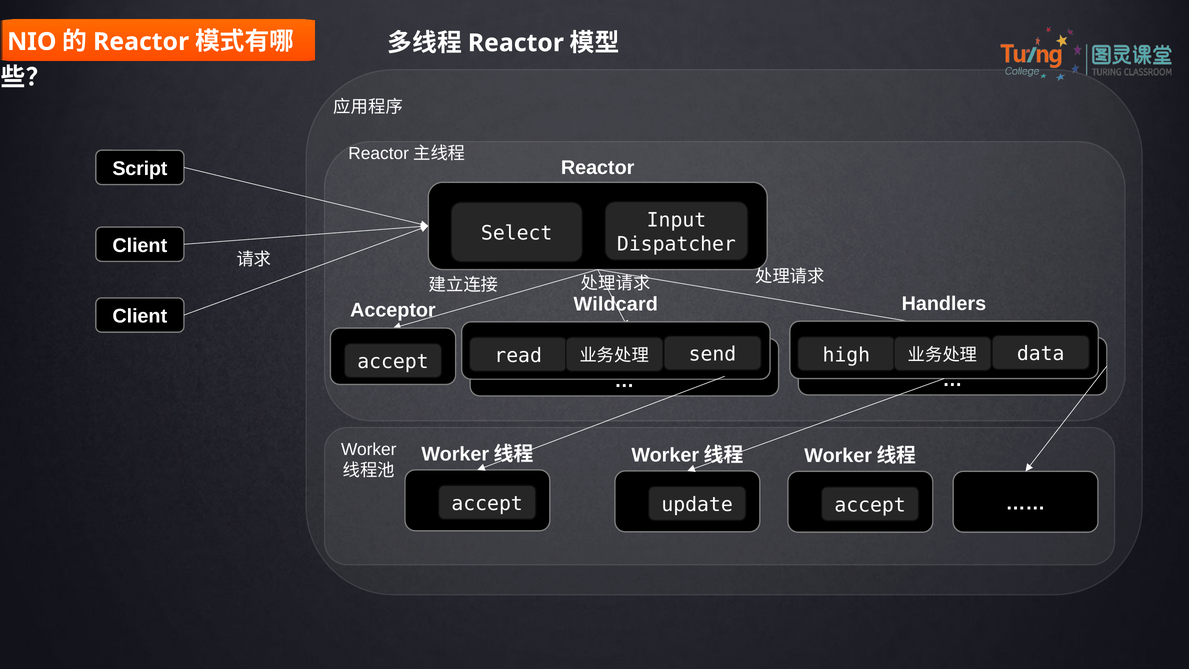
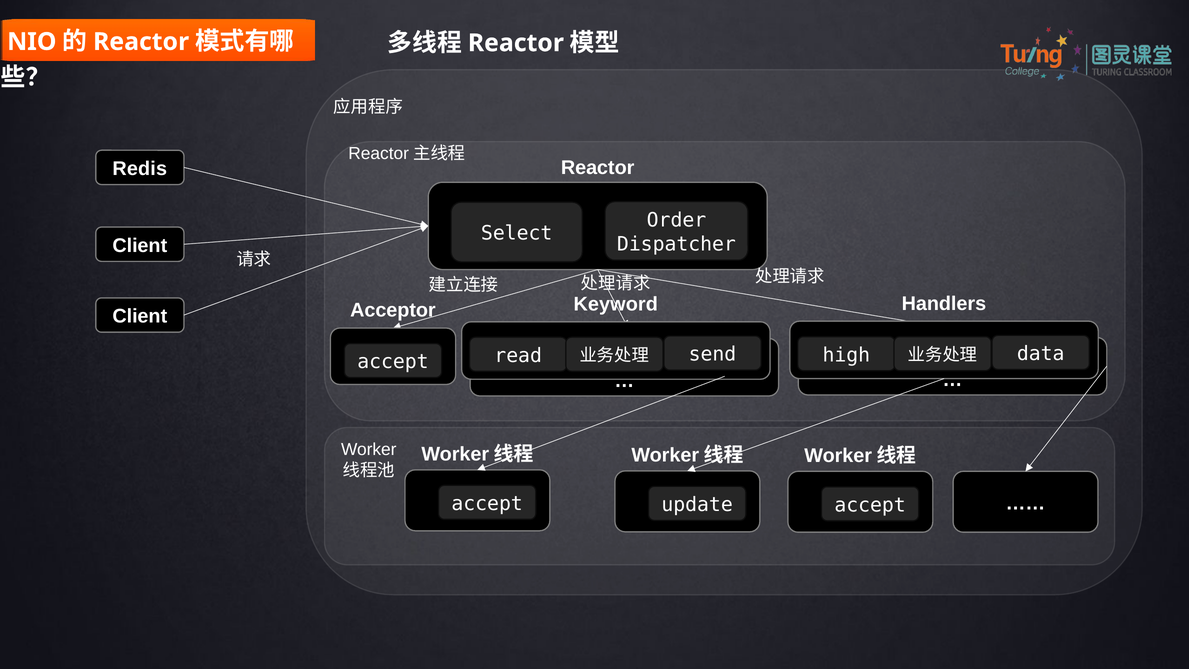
Script: Script -> Redis
Input: Input -> Order
Wildcard: Wildcard -> Keyword
